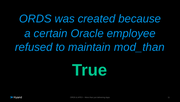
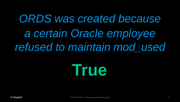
mod_than: mod_than -> mod_used
